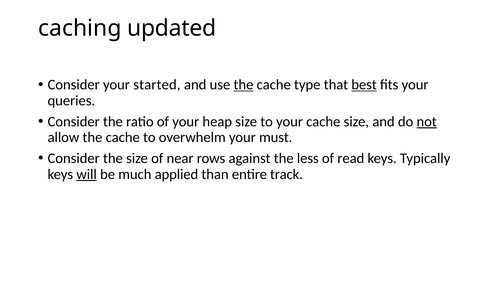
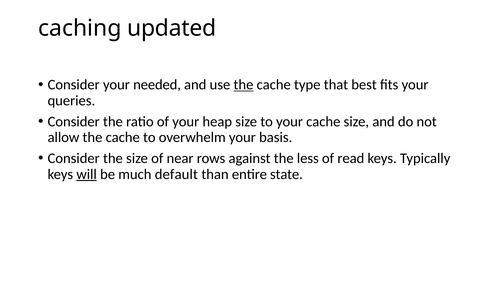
started: started -> needed
best underline: present -> none
not underline: present -> none
must: must -> basis
applied: applied -> default
track: track -> state
